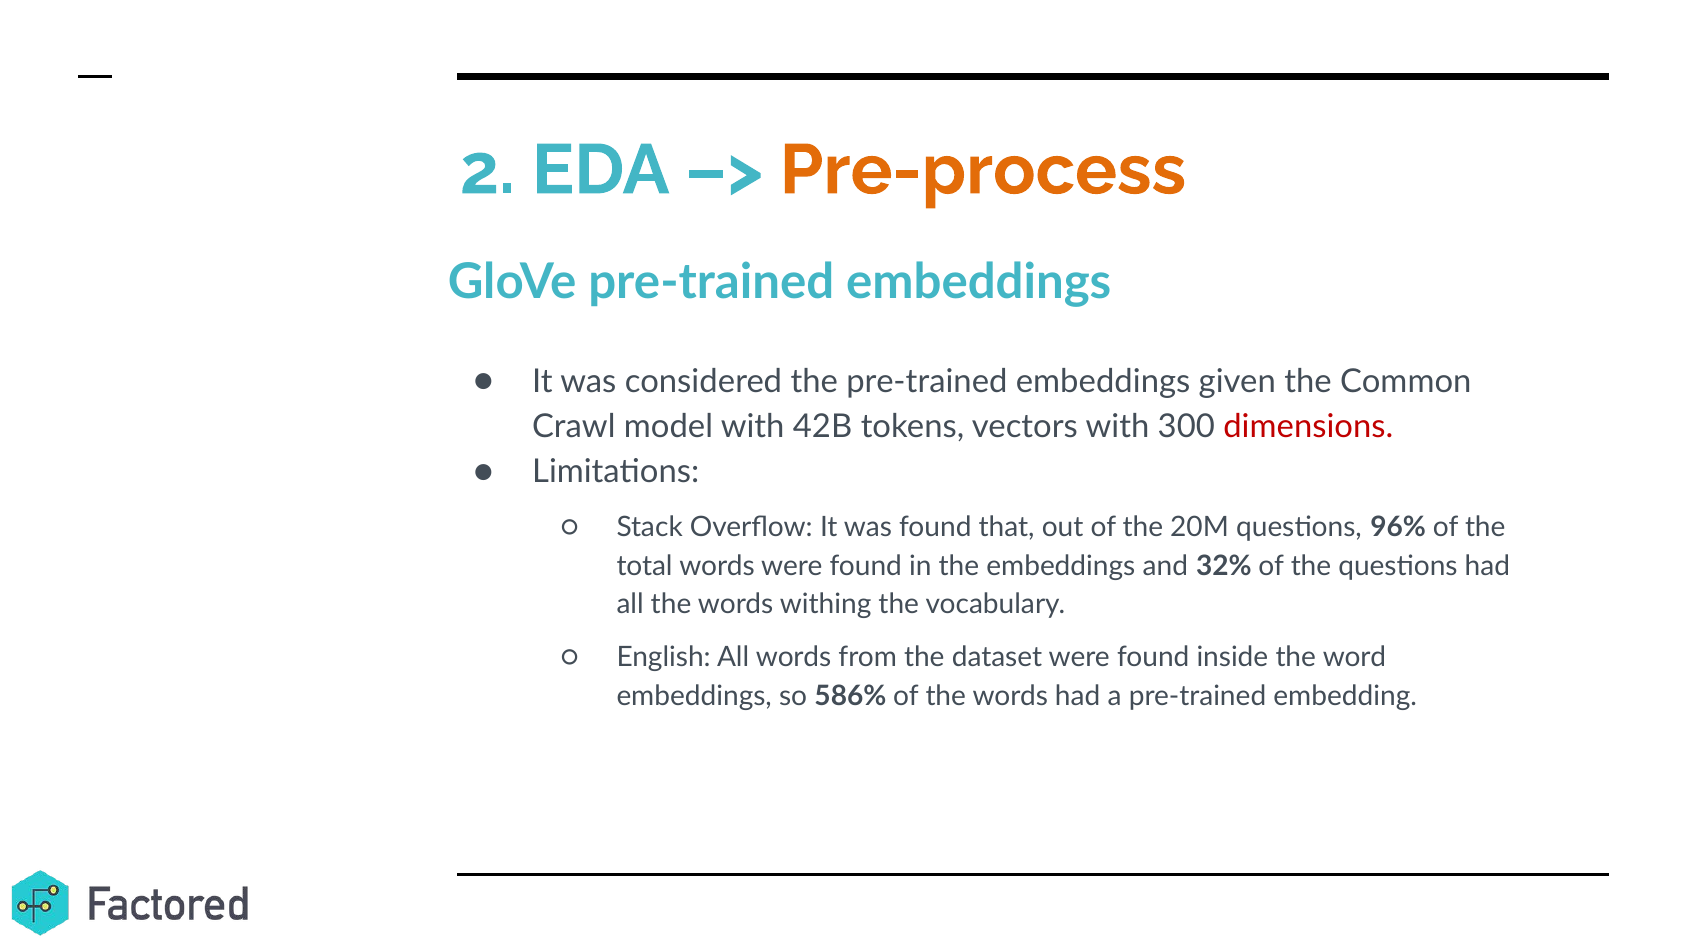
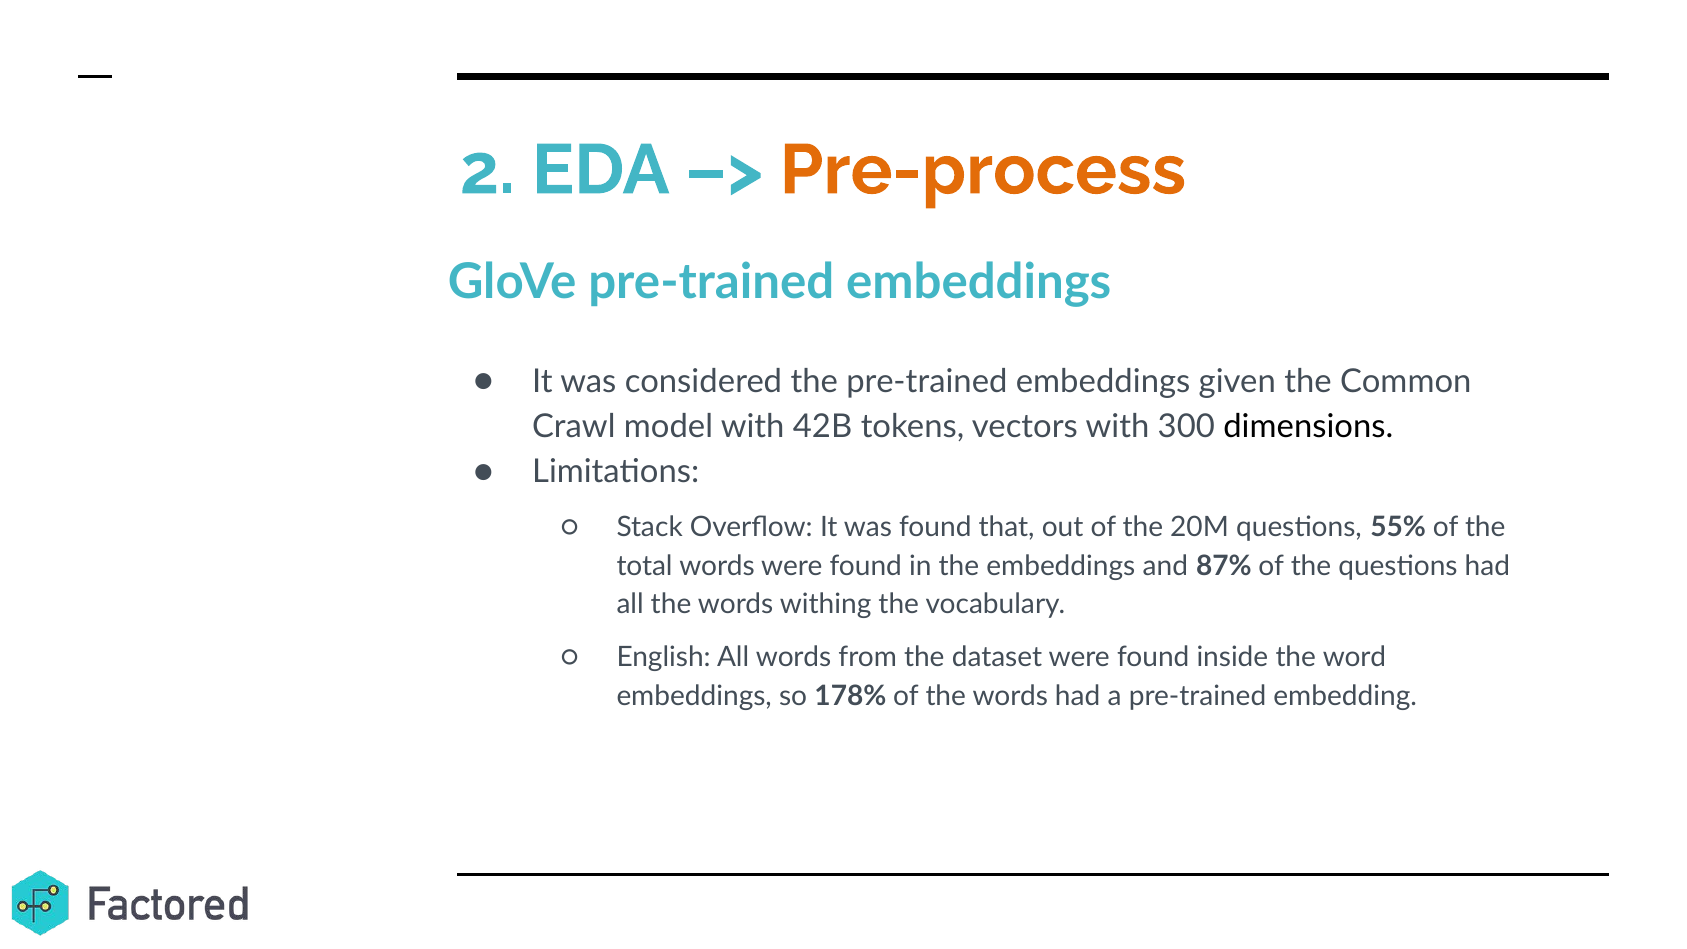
dimensions colour: red -> black
96%: 96% -> 55%
32%: 32% -> 87%
586%: 586% -> 178%
